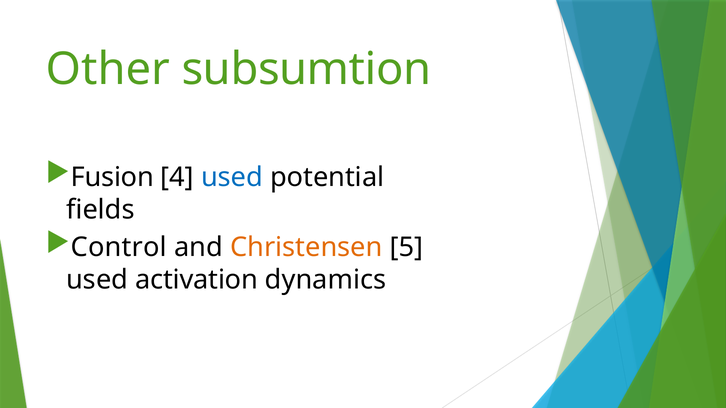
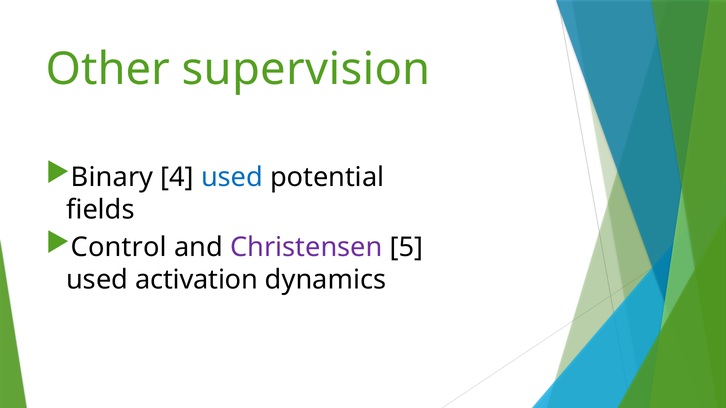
subsumtion: subsumtion -> supervision
Fusion: Fusion -> Binary
Christensen colour: orange -> purple
